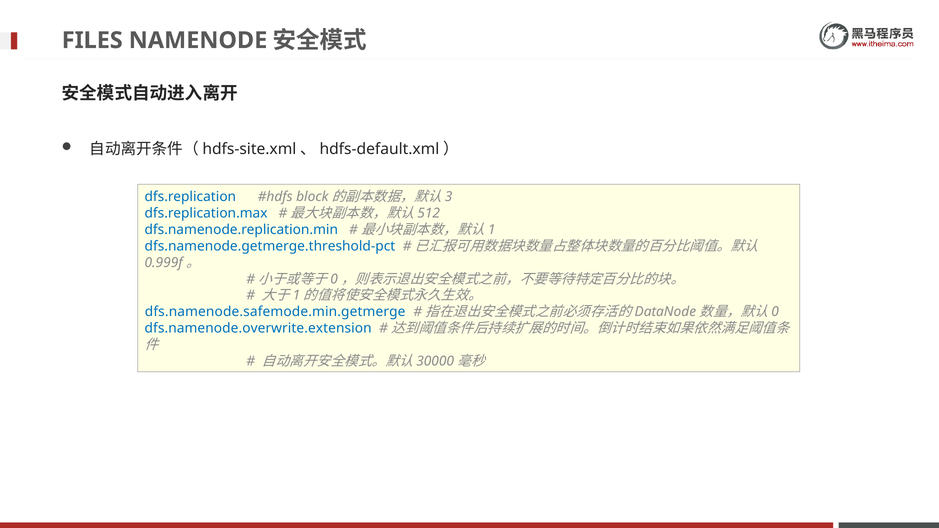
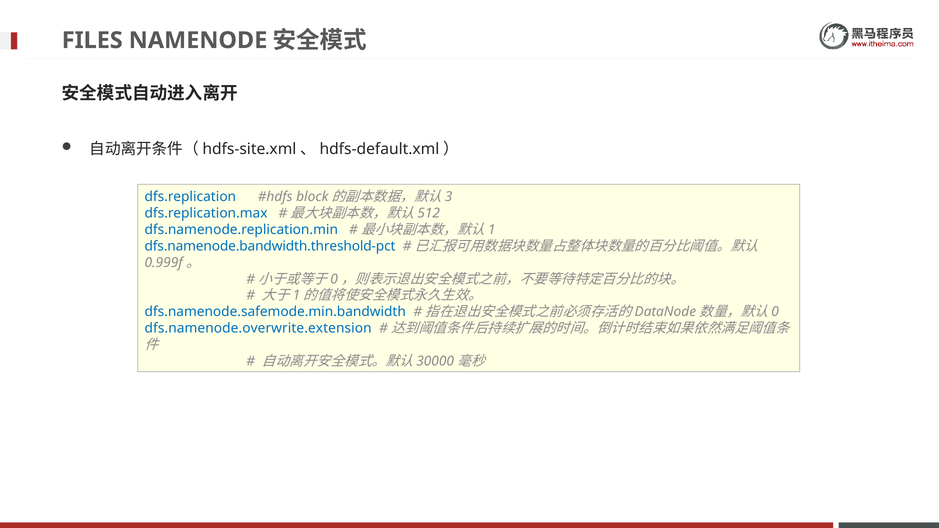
dfs.namenode.getmerge.threshold-pct: dfs.namenode.getmerge.threshold-pct -> dfs.namenode.bandwidth.threshold-pct
dfs.namenode.safemode.min.getmerge: dfs.namenode.safemode.min.getmerge -> dfs.namenode.safemode.min.bandwidth
